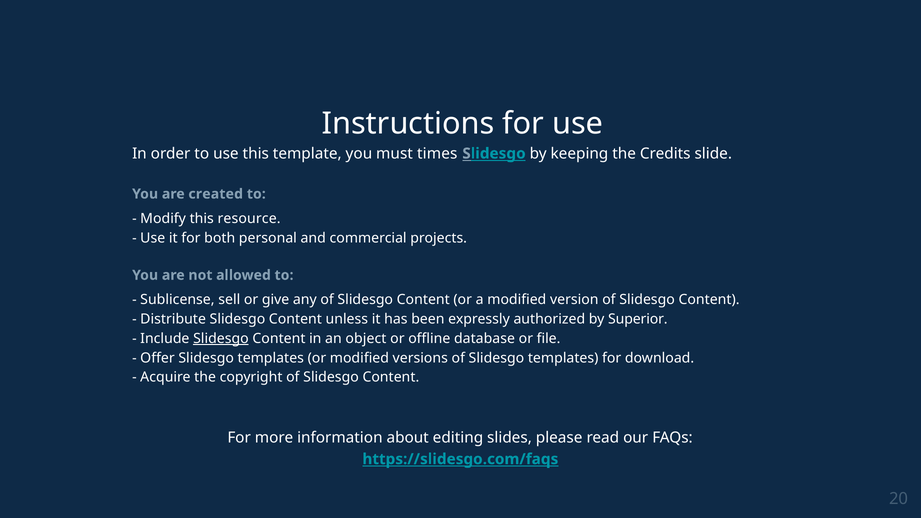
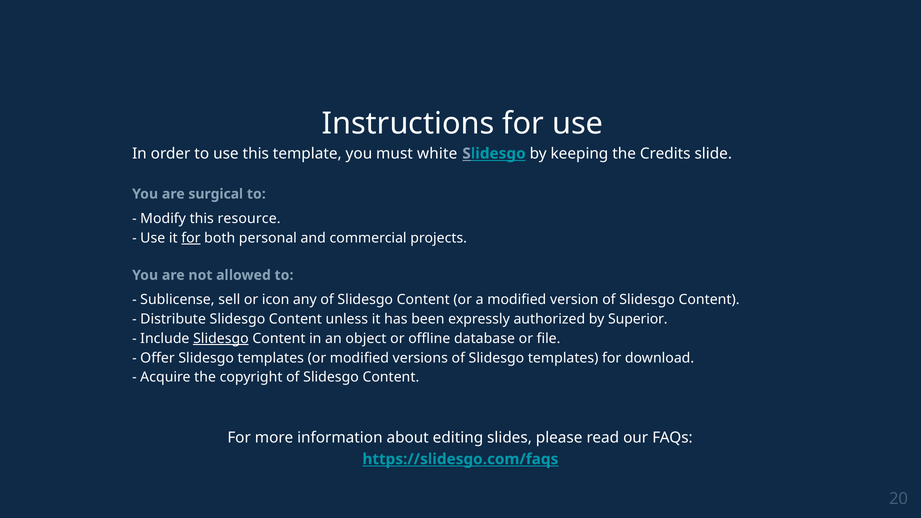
times: times -> white
created: created -> surgical
for at (191, 238) underline: none -> present
give: give -> icon
